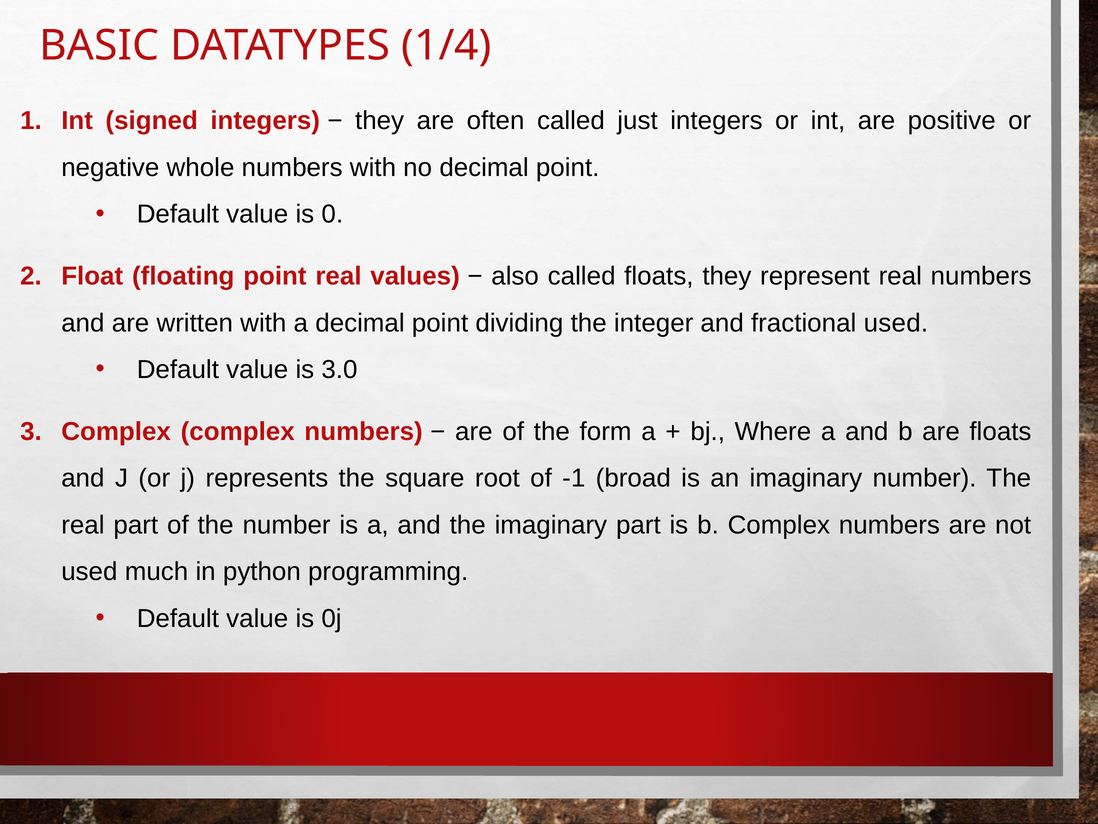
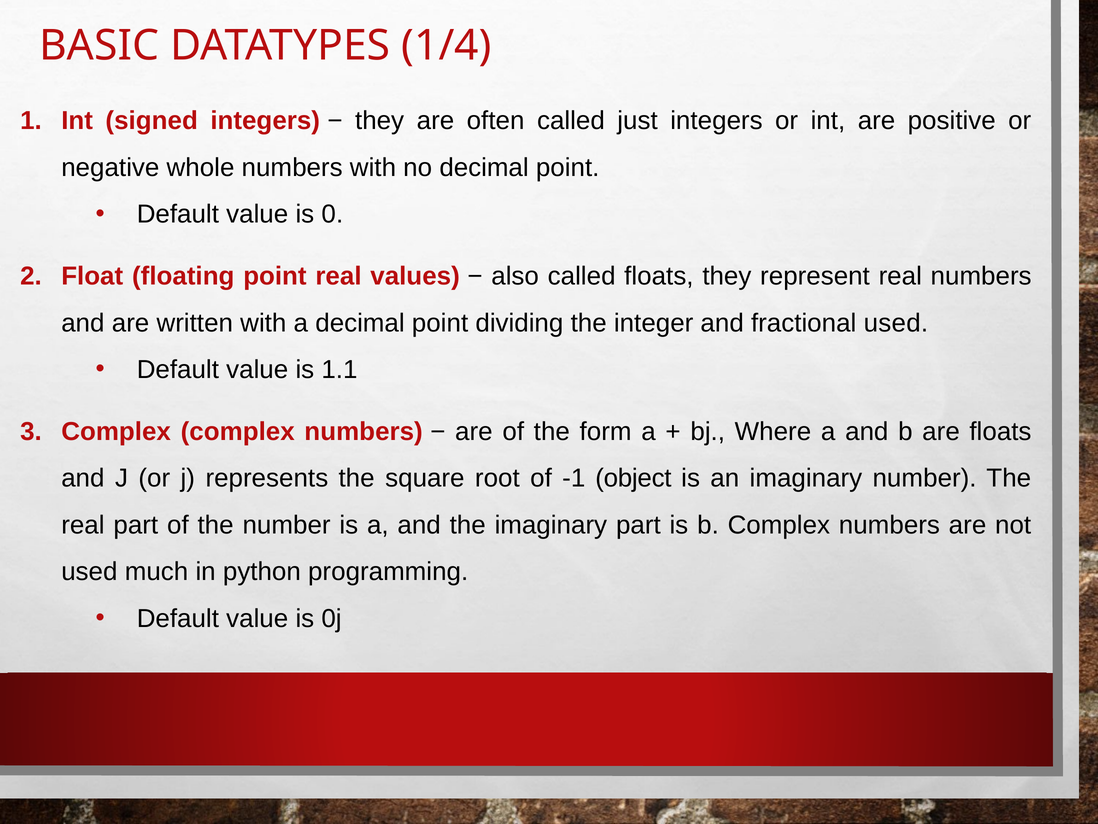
3.0: 3.0 -> 1.1
broad: broad -> object
